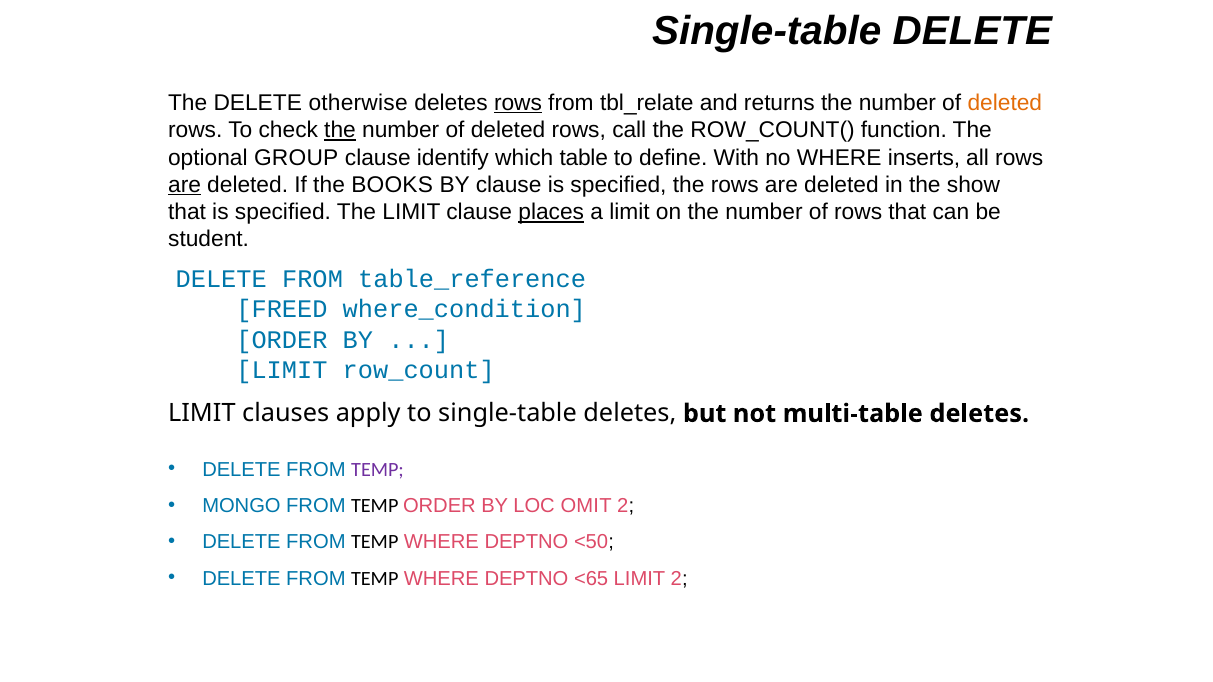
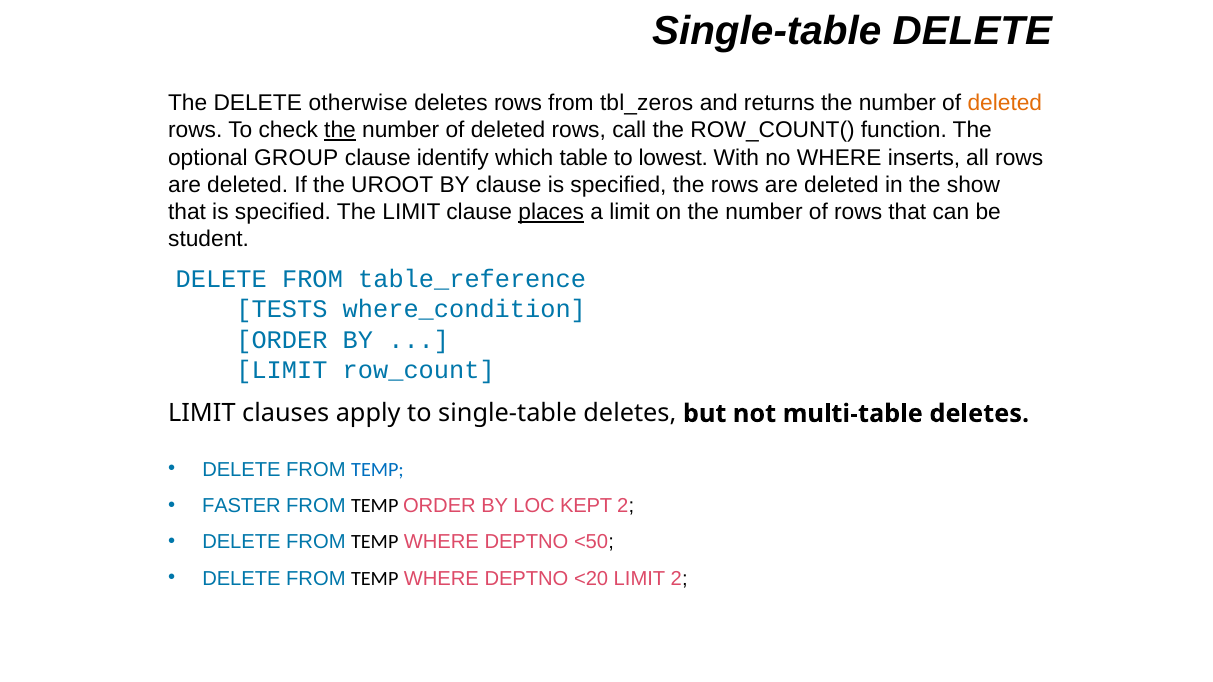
rows at (518, 103) underline: present -> none
tbl_relate: tbl_relate -> tbl_zeros
define: define -> lowest
are at (185, 185) underline: present -> none
BOOKS: BOOKS -> UROOT
FREED: FREED -> TESTS
TEMP at (378, 470) colour: purple -> blue
MONGO: MONGO -> FASTER
OMIT: OMIT -> KEPT
<65: <65 -> <20
